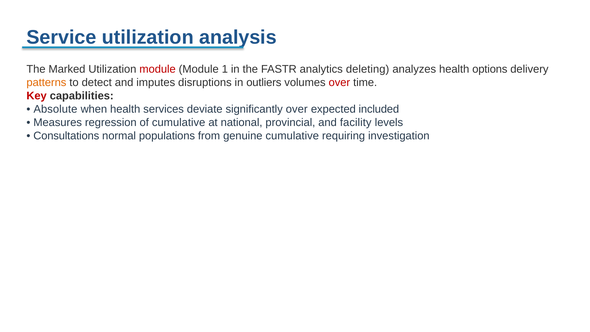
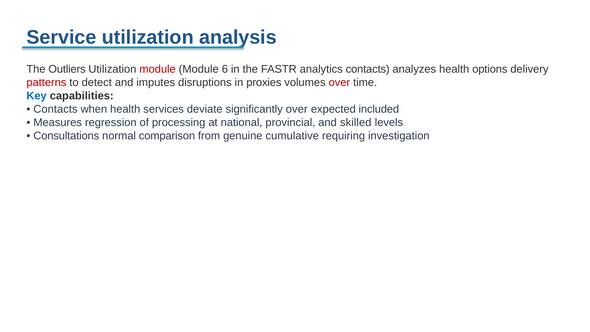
Marked: Marked -> Outliers
1: 1 -> 6
analytics deleting: deleting -> contacts
patterns colour: orange -> red
outliers: outliers -> proxies
Key colour: red -> blue
Absolute at (55, 109): Absolute -> Contacts
of cumulative: cumulative -> processing
facility: facility -> skilled
populations: populations -> comparison
